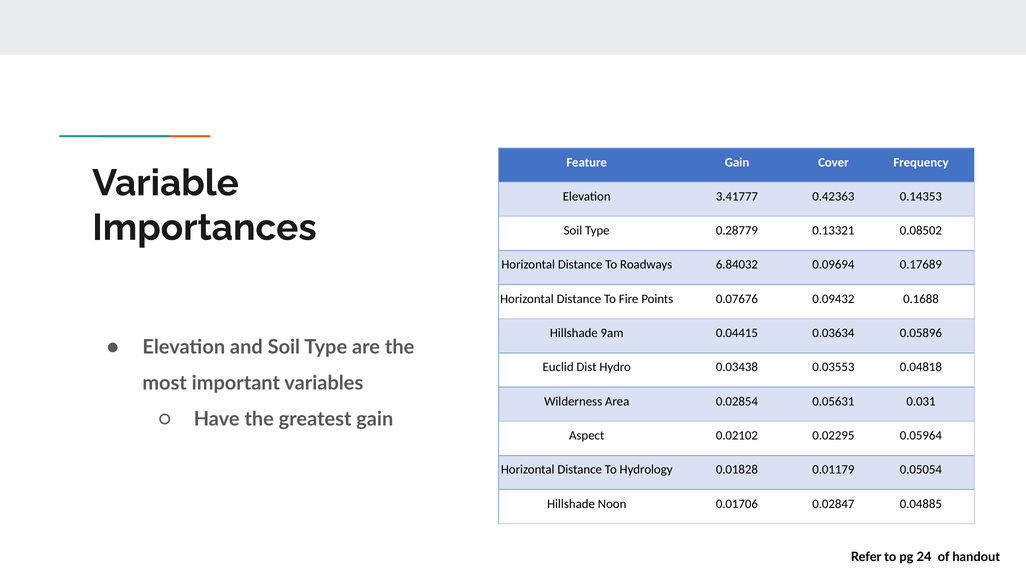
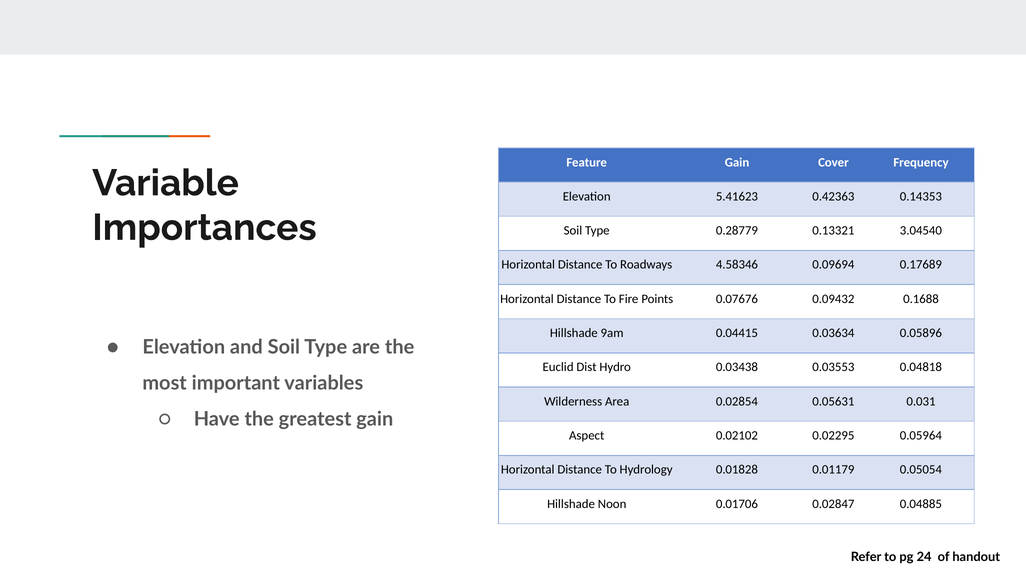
3.41777: 3.41777 -> 5.41623
0.08502: 0.08502 -> 3.04540
6.84032: 6.84032 -> 4.58346
